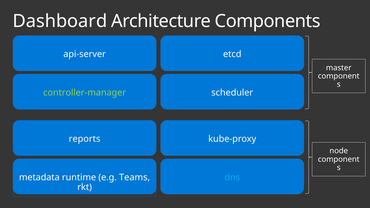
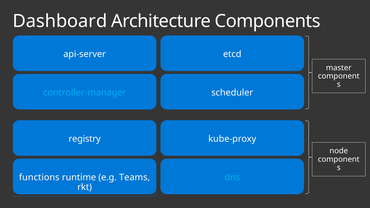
controller-manager colour: light green -> light blue
reports: reports -> registry
metadata: metadata -> functions
